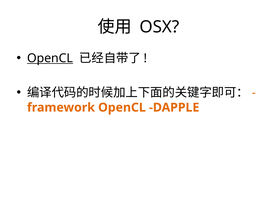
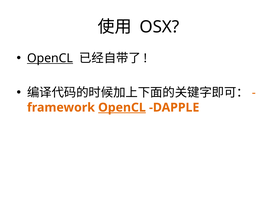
OpenCL at (122, 107) underline: none -> present
